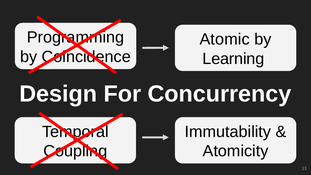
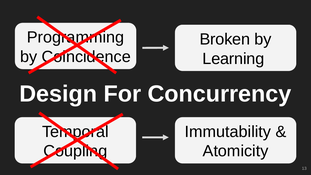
Atomic: Atomic -> Broken
